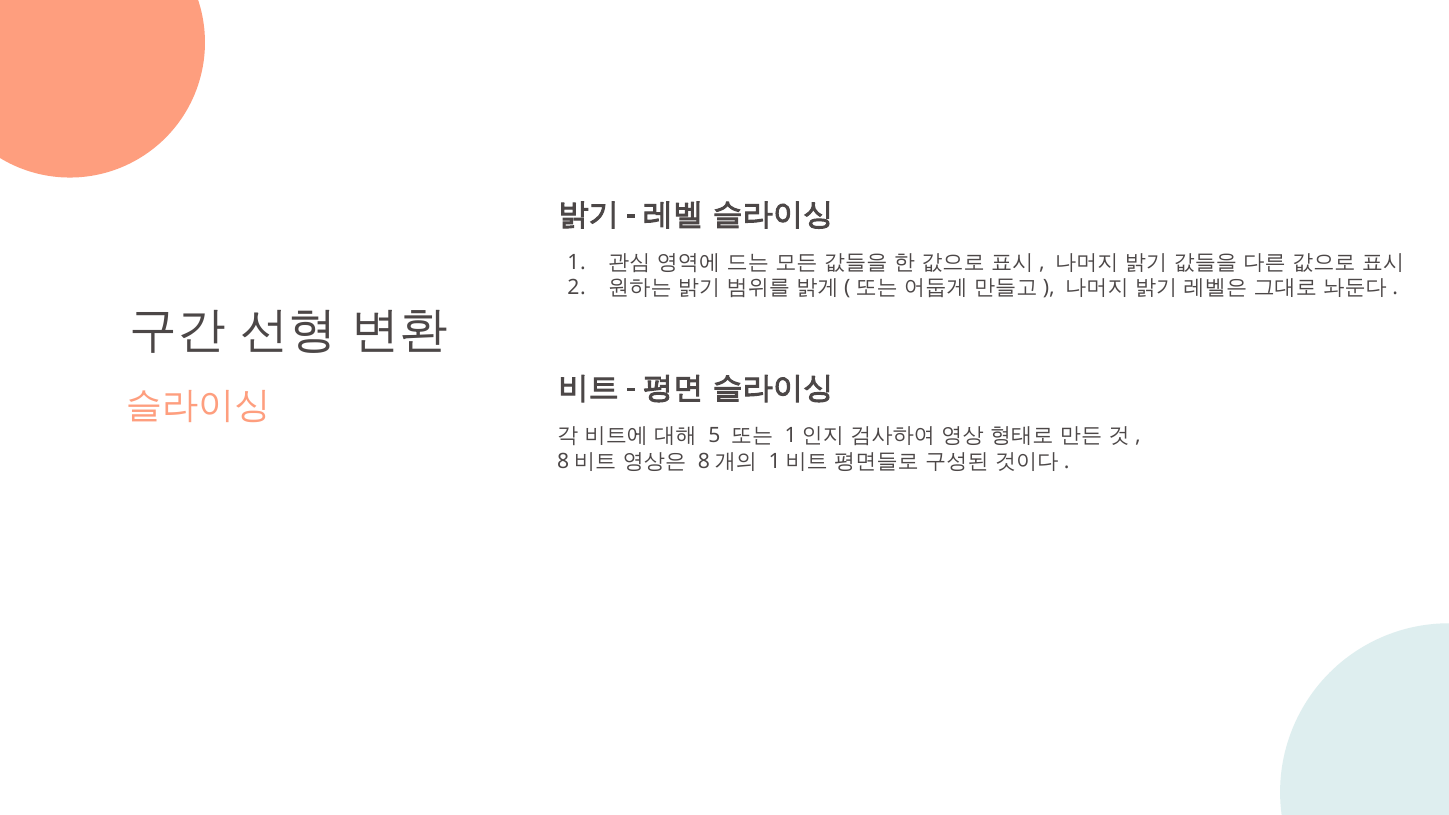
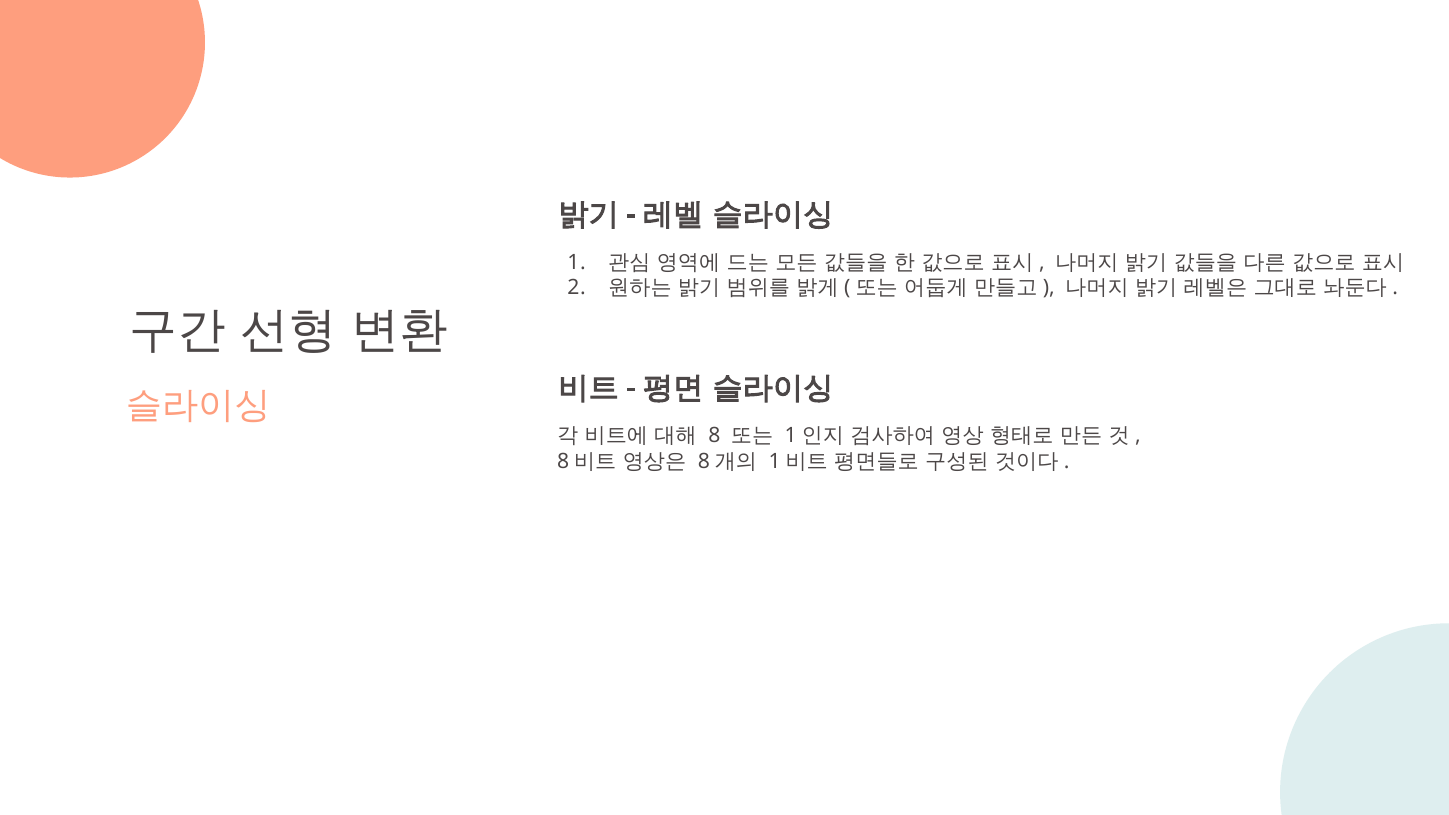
5: 5 -> 8
